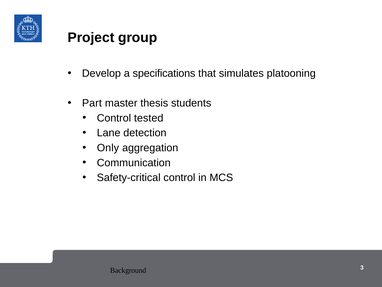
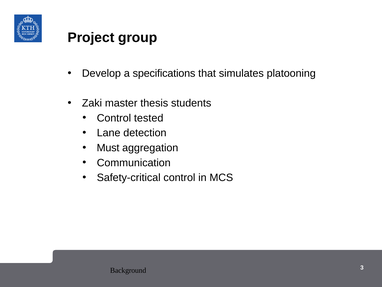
Part: Part -> Zaki
Only: Only -> Must
